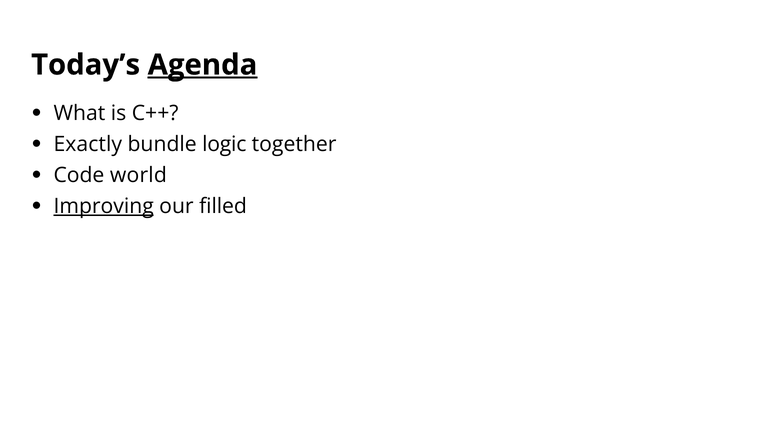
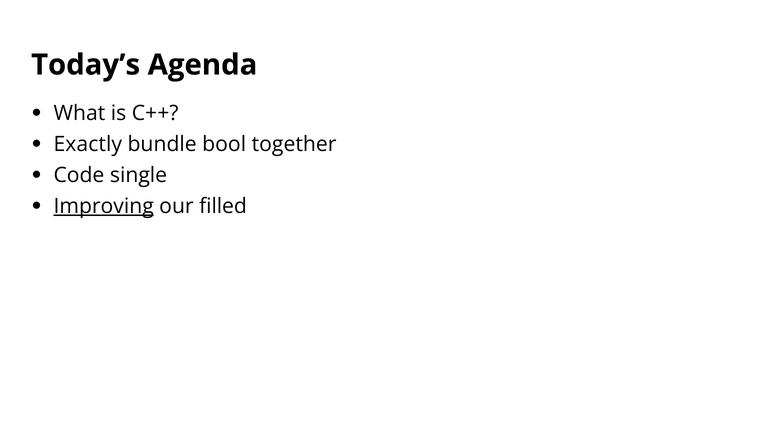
Agenda underline: present -> none
logic: logic -> bool
world: world -> single
